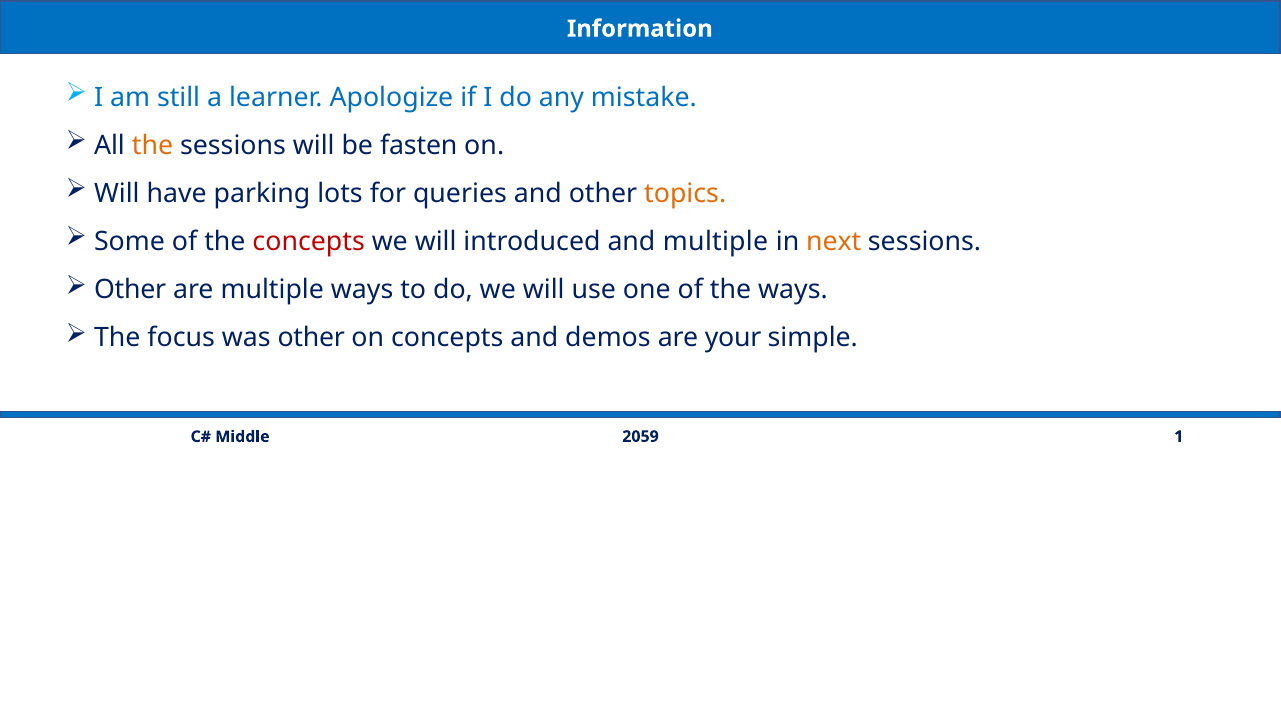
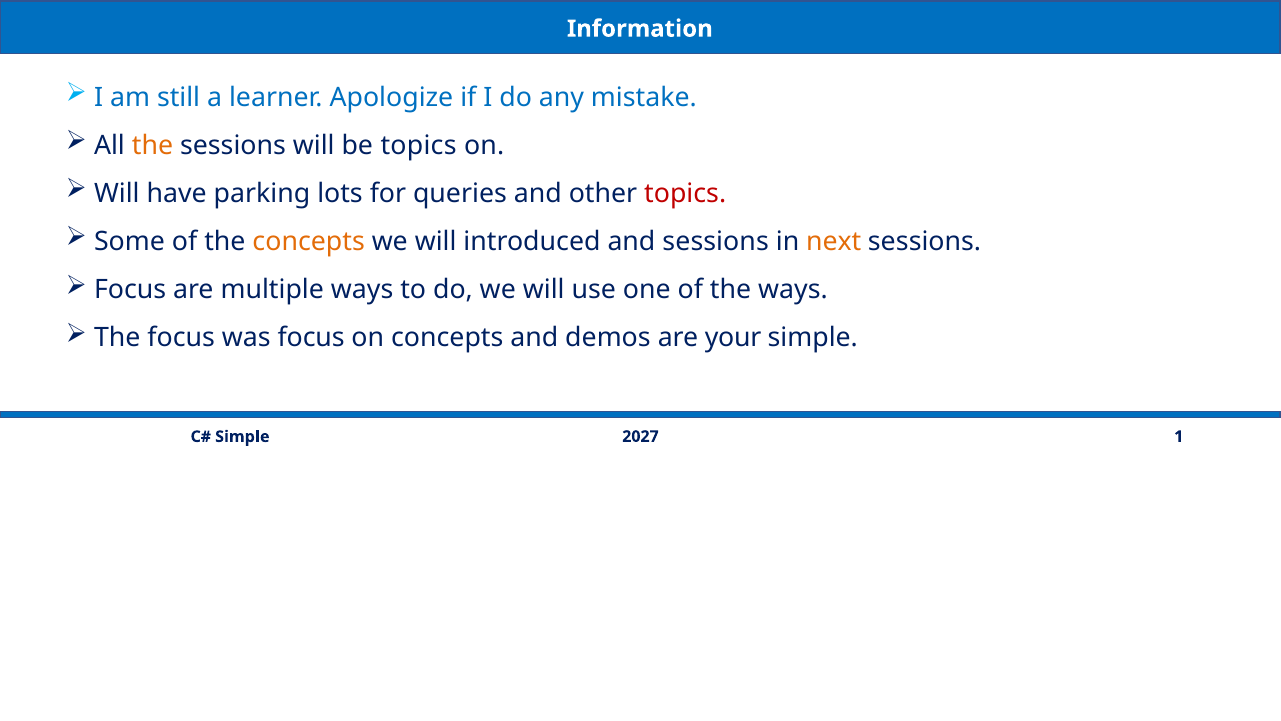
be fasten: fasten -> topics
topics at (685, 193) colour: orange -> red
concepts at (309, 241) colour: red -> orange
and multiple: multiple -> sessions
Other at (130, 289): Other -> Focus
was other: other -> focus
2059: 2059 -> 2027
Middle at (242, 436): Middle -> Simple
